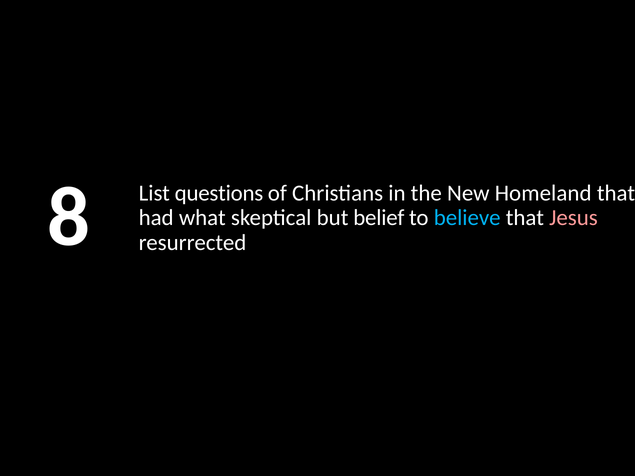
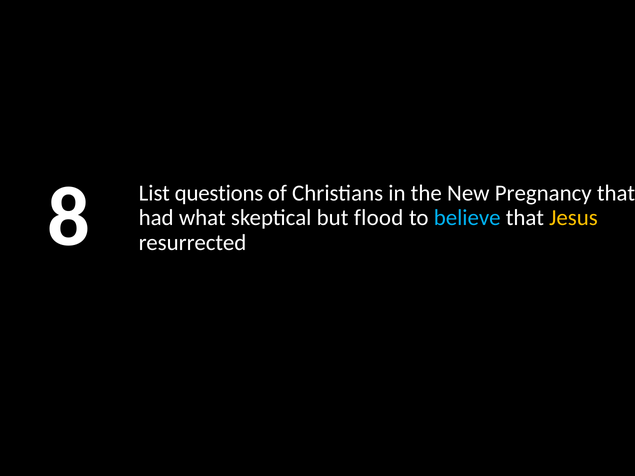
Homeland: Homeland -> Pregnancy
belief: belief -> flood
Jesus colour: pink -> yellow
